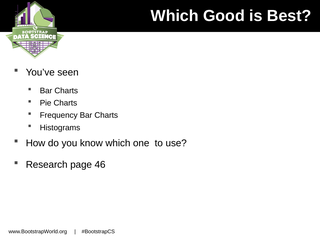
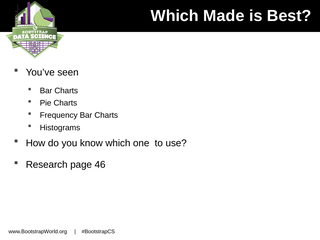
Good: Good -> Made
